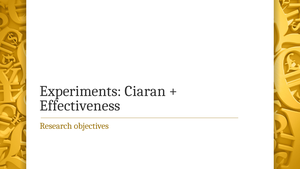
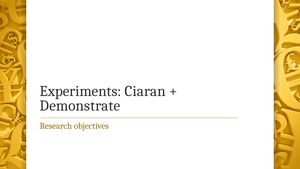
Effectiveness: Effectiveness -> Demonstrate
